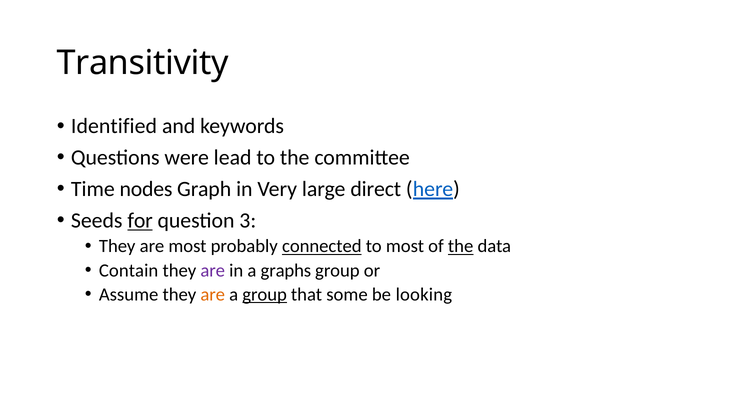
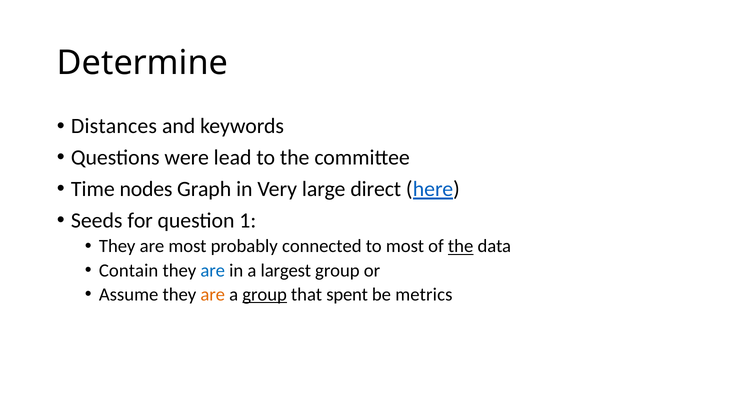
Transitivity: Transitivity -> Determine
Identified: Identified -> Distances
for underline: present -> none
3: 3 -> 1
connected underline: present -> none
are at (213, 270) colour: purple -> blue
graphs: graphs -> largest
some: some -> spent
looking: looking -> metrics
